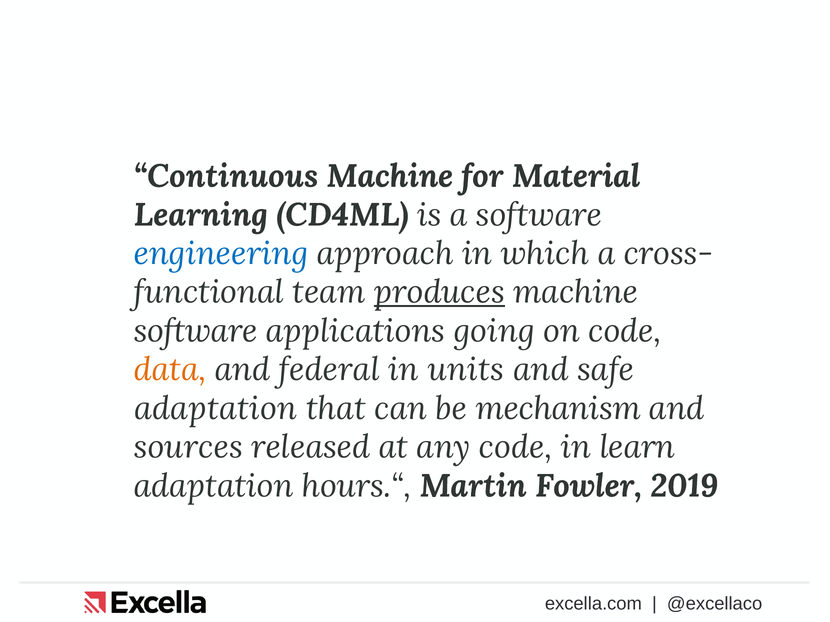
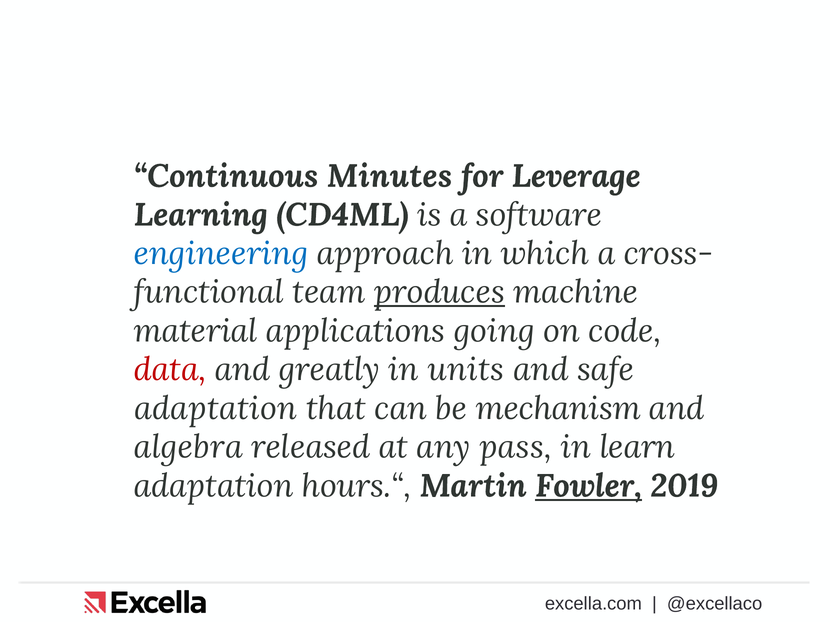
Continuous Machine: Machine -> Minutes
Material: Material -> Leverage
software at (196, 331): software -> material
data colour: orange -> red
federal: federal -> greatly
sources: sources -> algebra
any code: code -> pass
Fowler underline: none -> present
